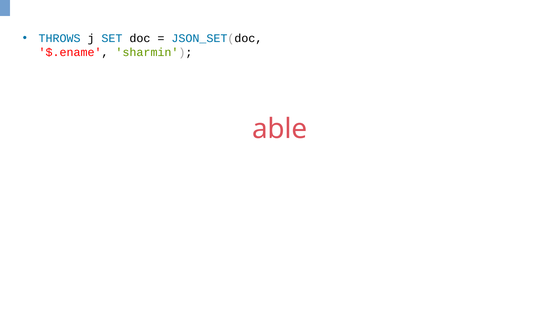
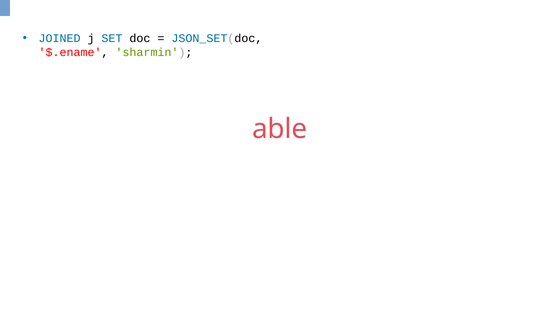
THROWS: THROWS -> JOINED
